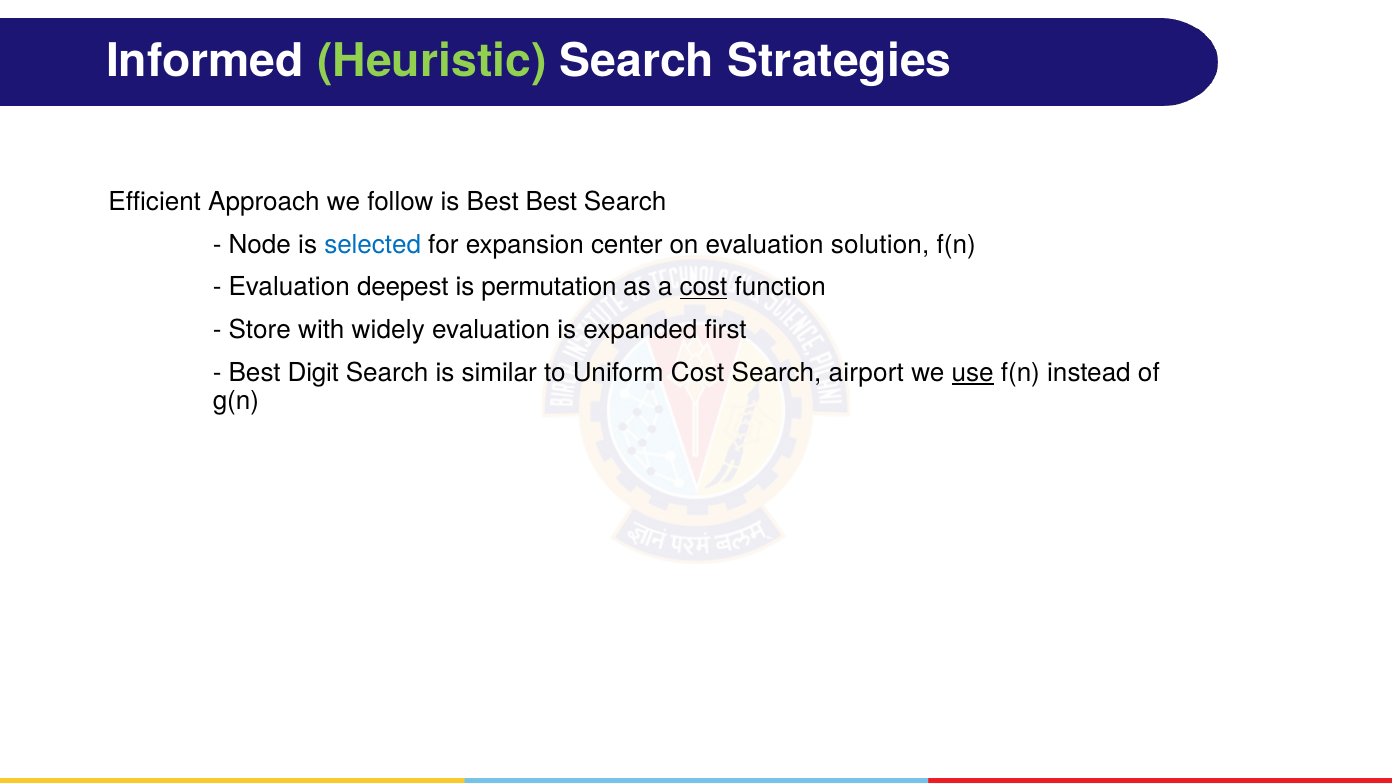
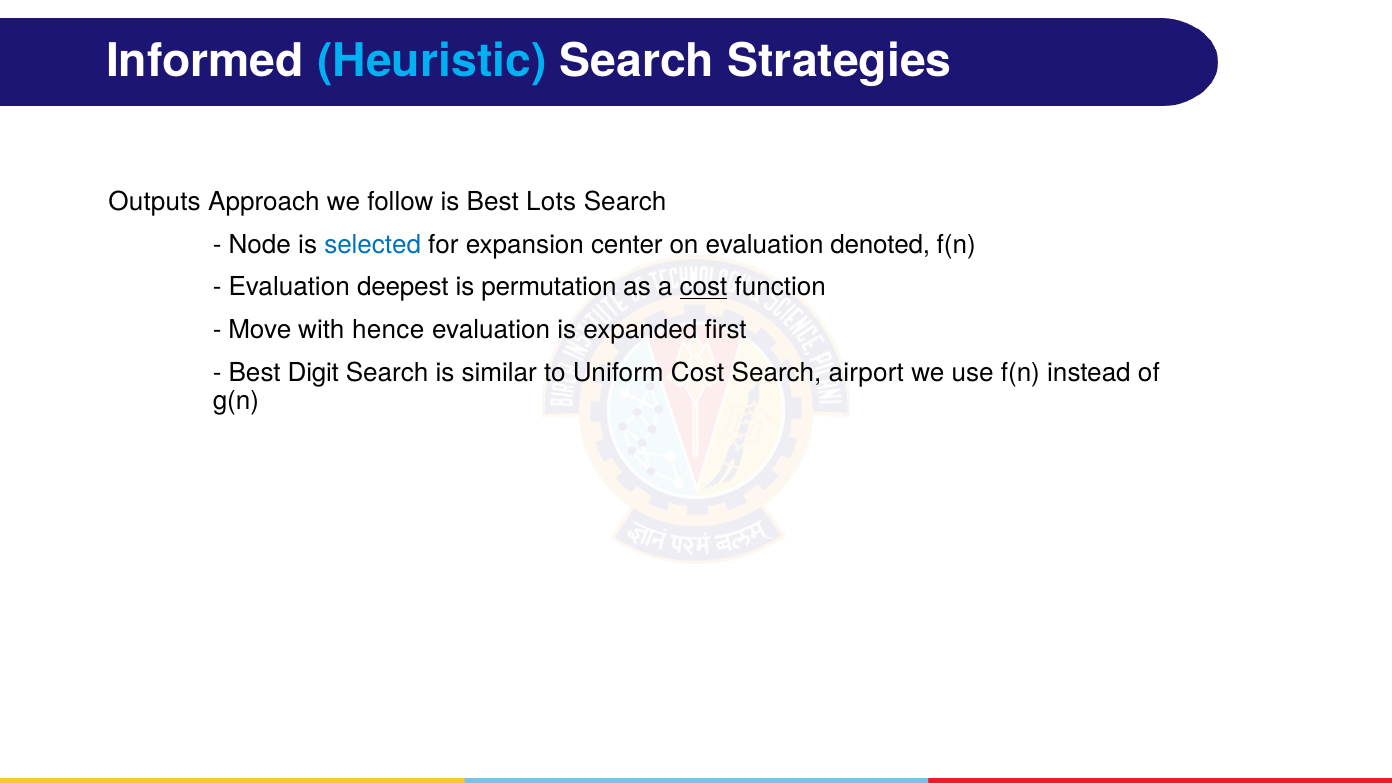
Heuristic colour: light green -> light blue
Efficient: Efficient -> Outputs
Best Best: Best -> Lots
solution: solution -> denoted
Store: Store -> Move
widely: widely -> hence
use underline: present -> none
